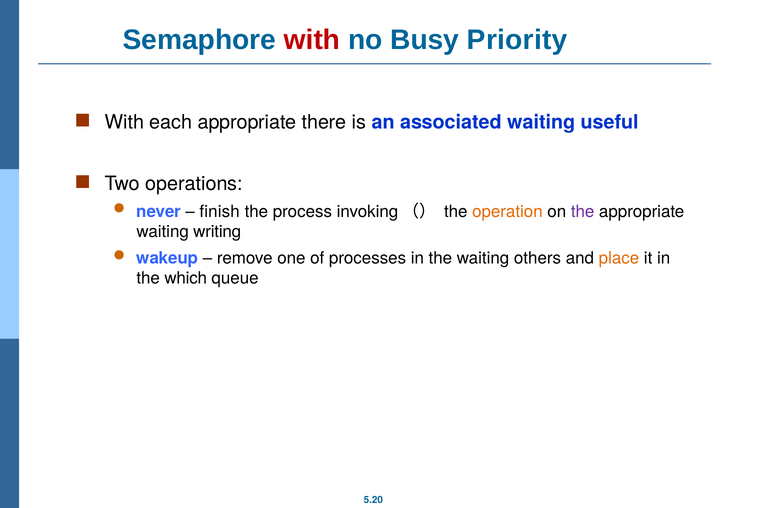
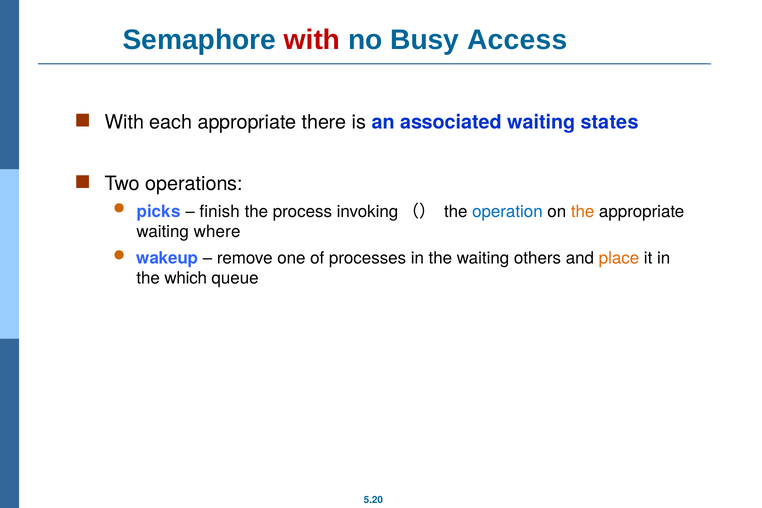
Priority: Priority -> Access
useful: useful -> states
never: never -> picks
operation colour: orange -> blue
the at (583, 211) colour: purple -> orange
writing: writing -> where
